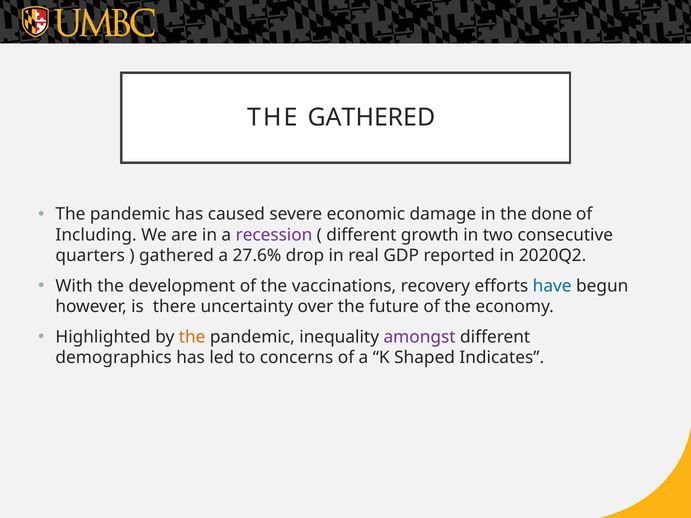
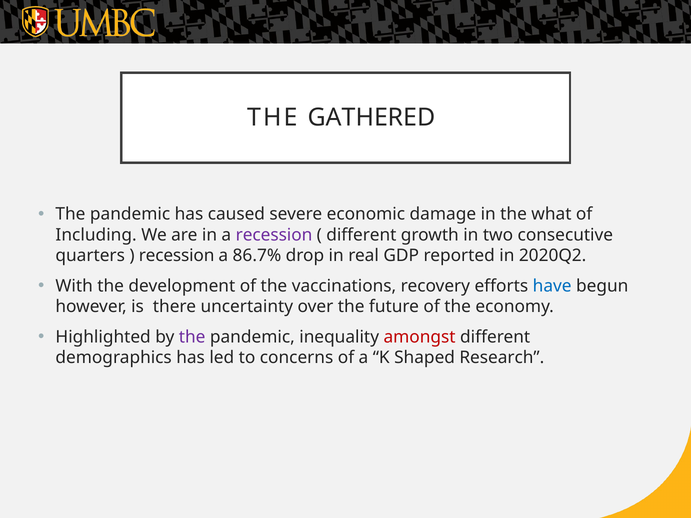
done: done -> what
gathered at (176, 256): gathered -> recession
27.6%: 27.6% -> 86.7%
the at (192, 337) colour: orange -> purple
amongst colour: purple -> red
Indicates: Indicates -> Research
